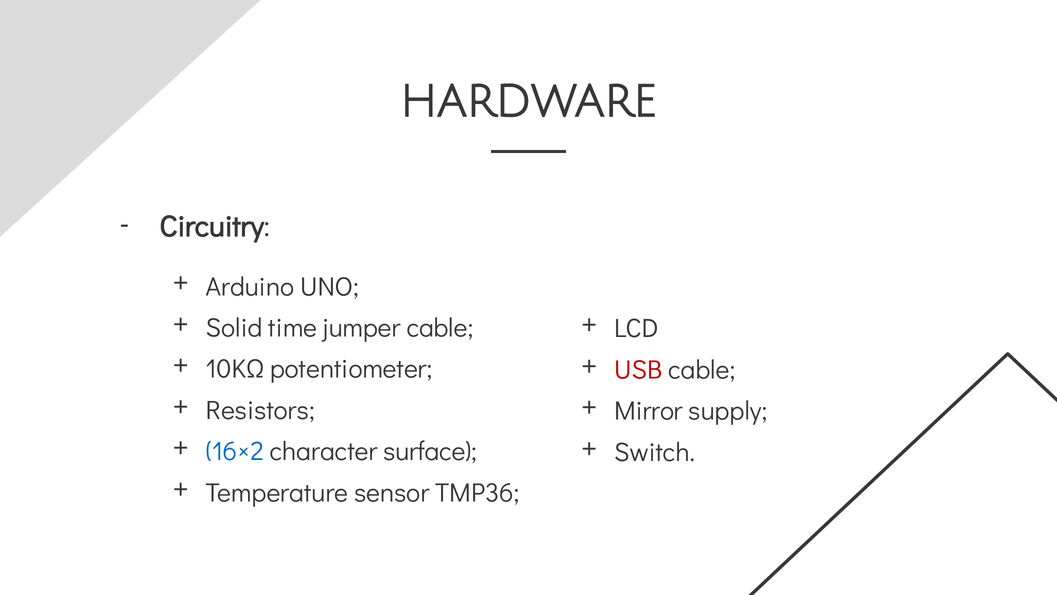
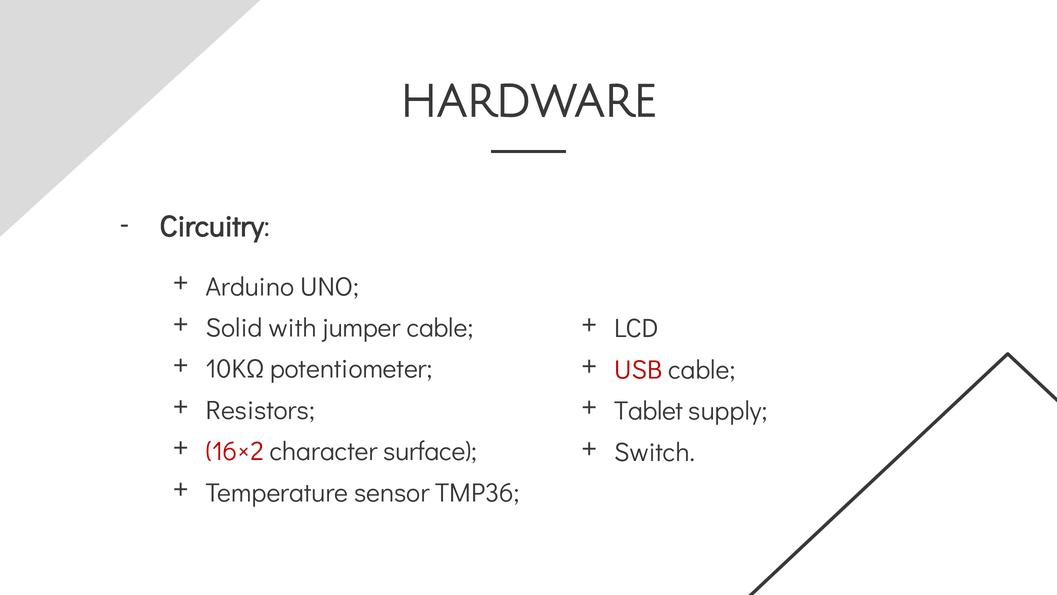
time: time -> with
Mirror: Mirror -> Tablet
16×2 colour: blue -> red
